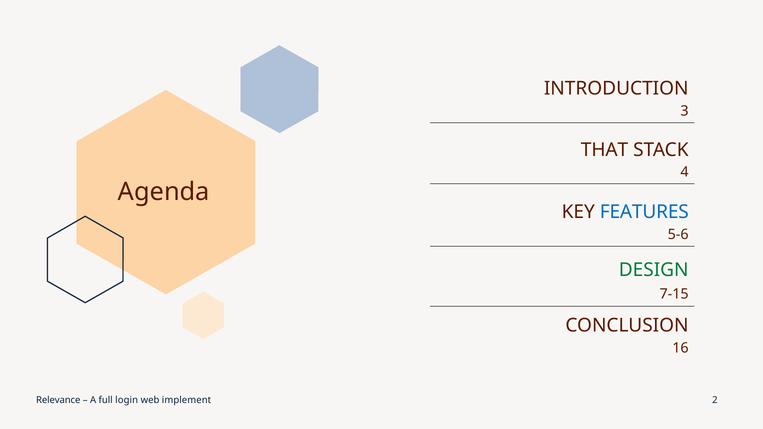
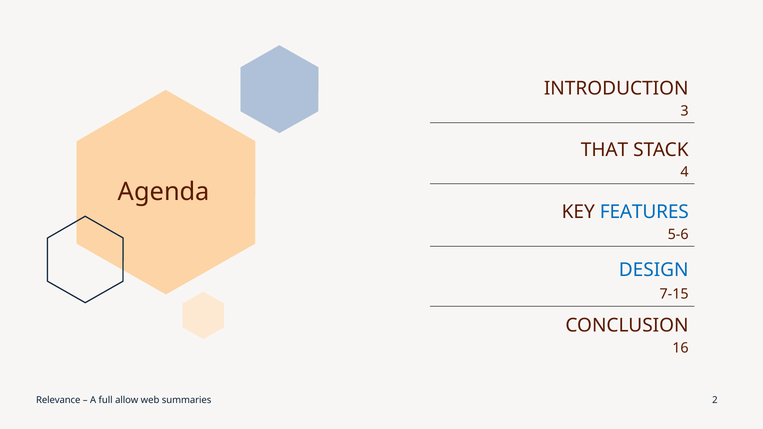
DESIGN colour: green -> blue
login: login -> allow
implement: implement -> summaries
